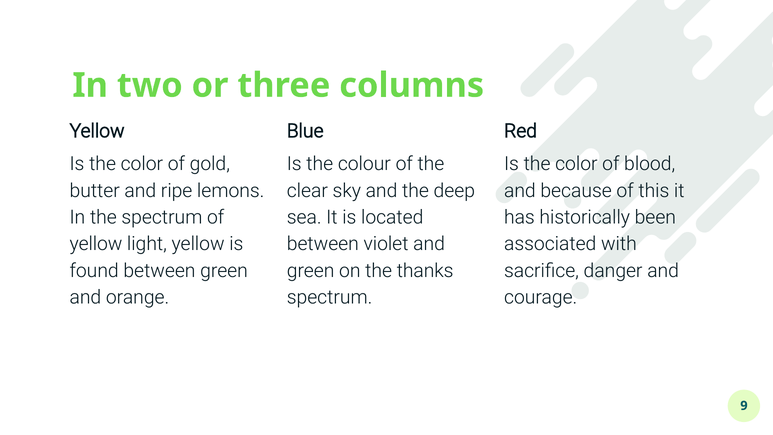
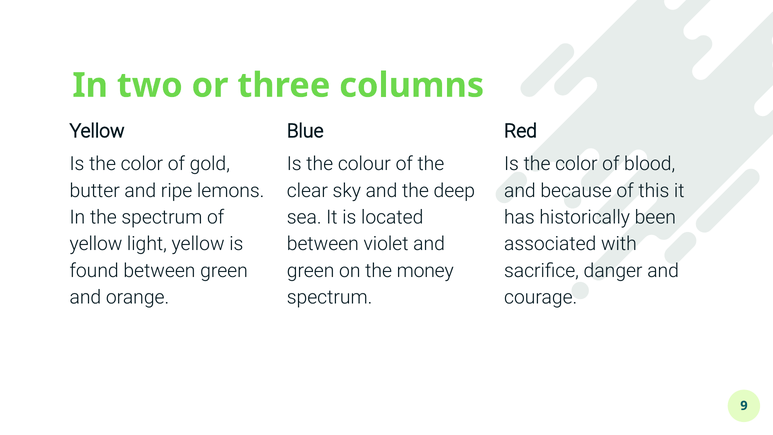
thanks: thanks -> money
